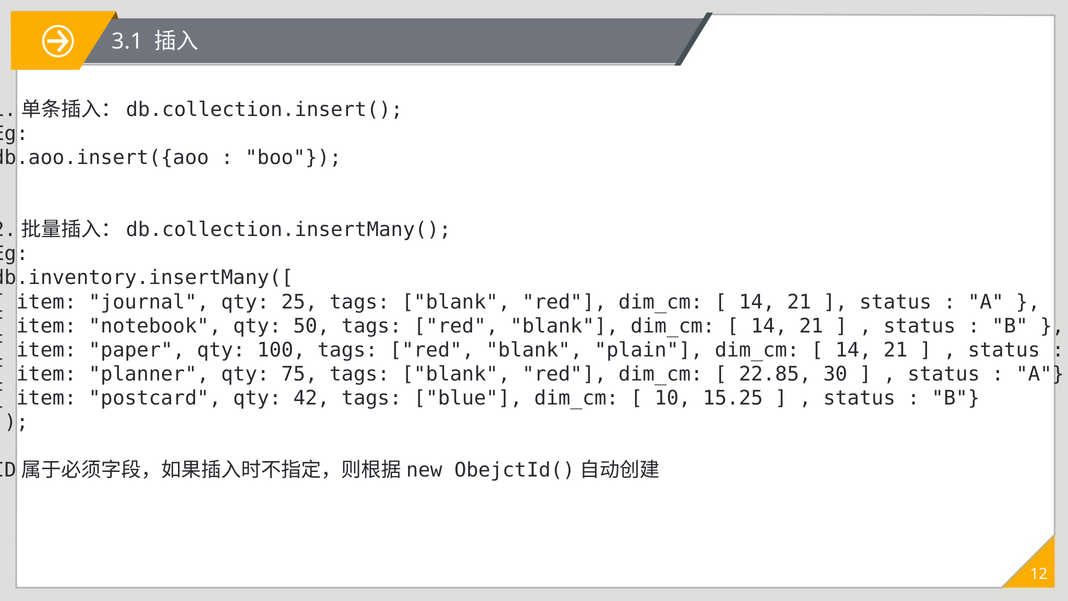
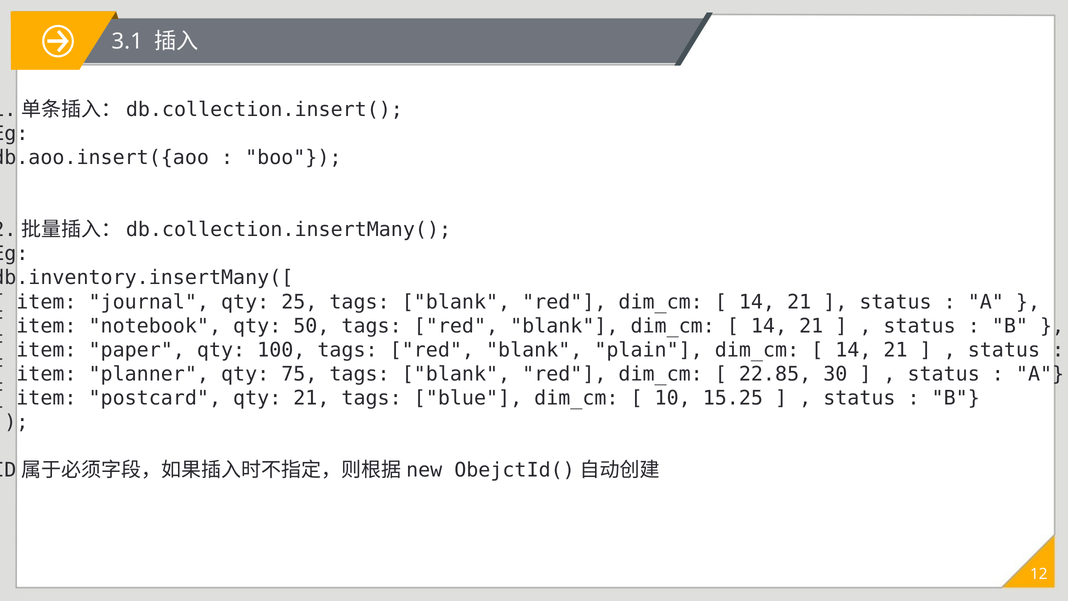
qty 42: 42 -> 21
